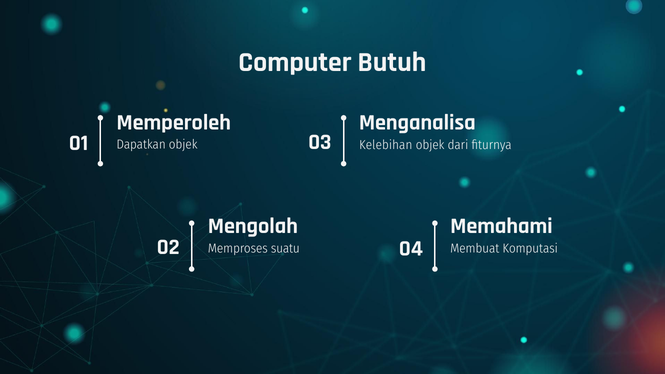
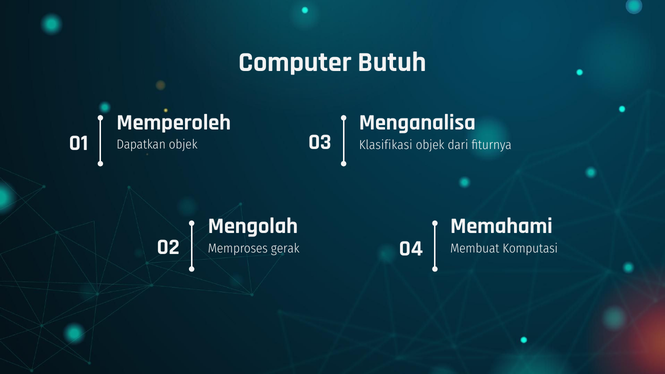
Kelebihan: Kelebihan -> Klasifikasi
suatu: suatu -> gerak
